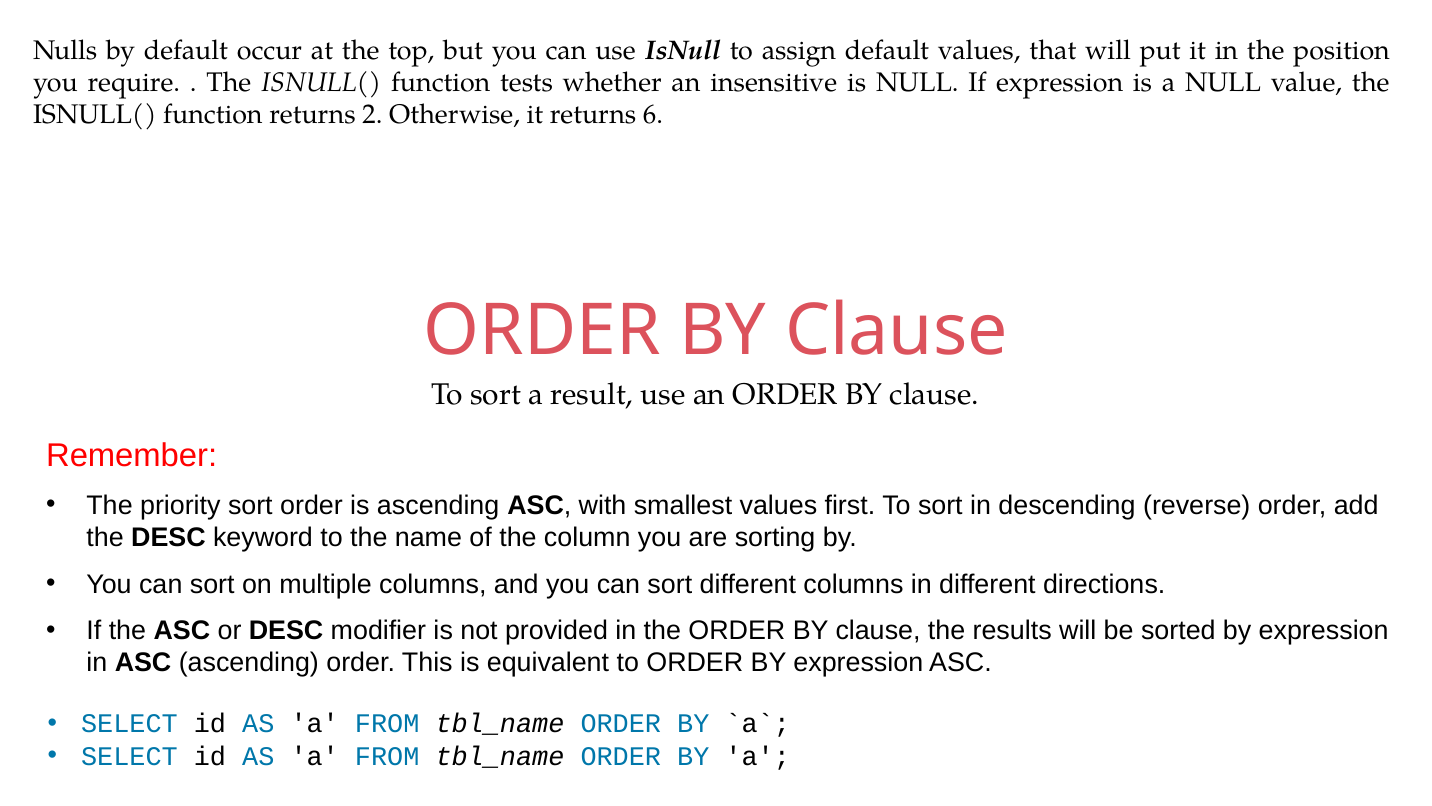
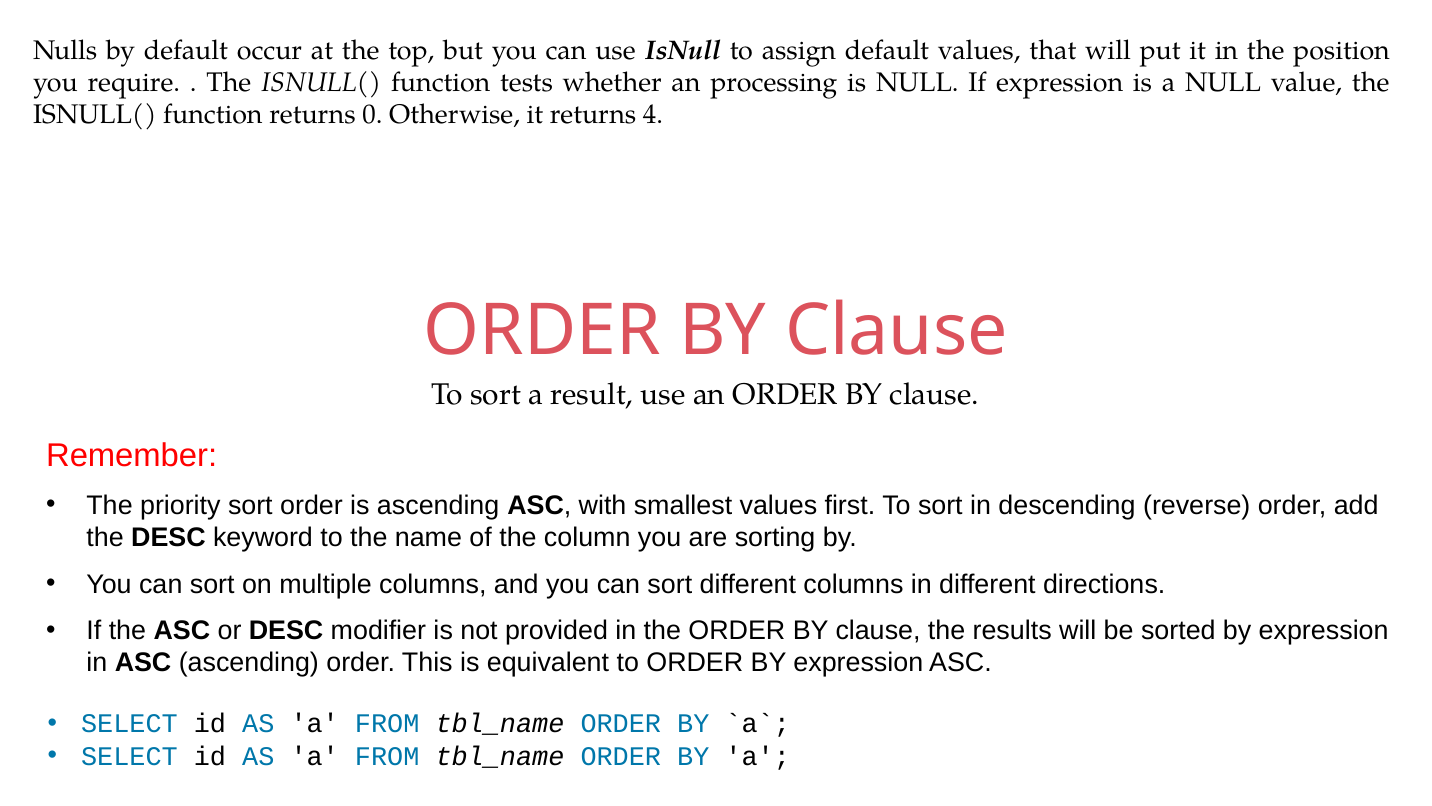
insensitive: insensitive -> processing
2: 2 -> 0
6: 6 -> 4
